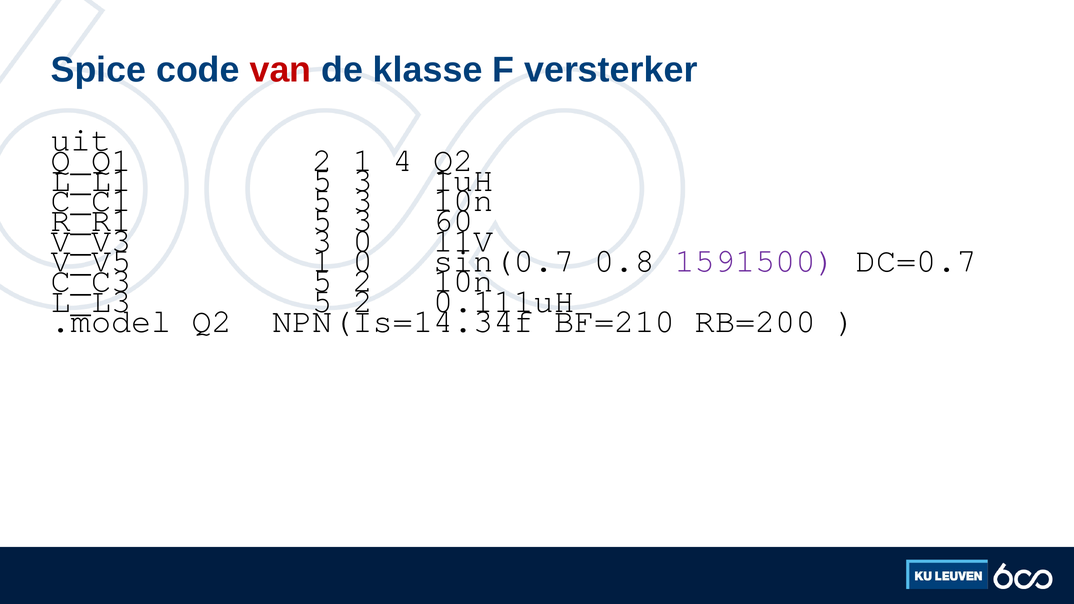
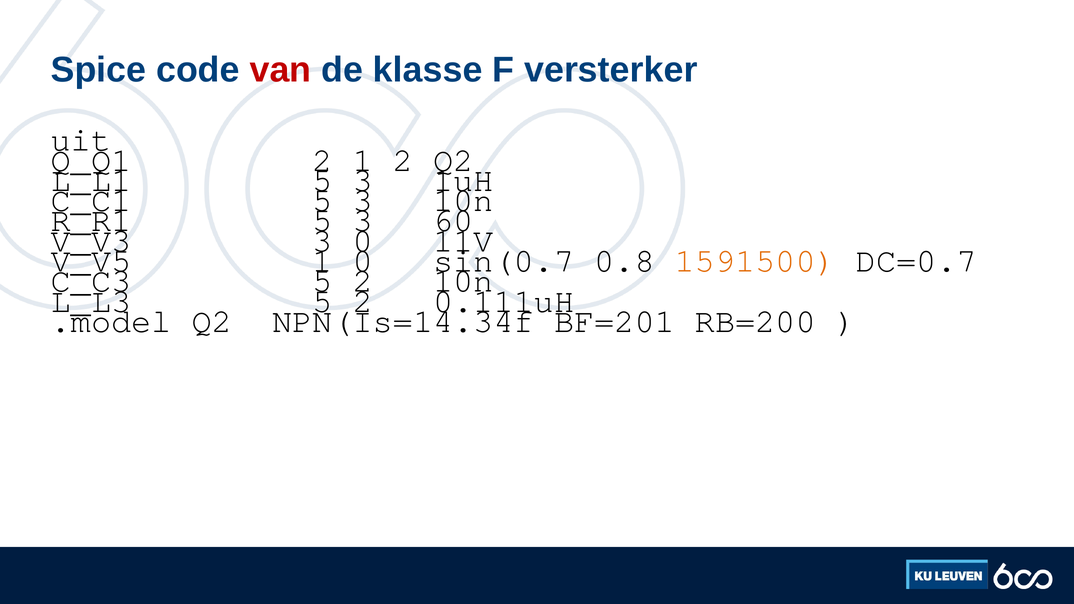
4 at (403, 160): 4 -> 2
1591500 colour: purple -> orange
BF=210: BF=210 -> BF=201
